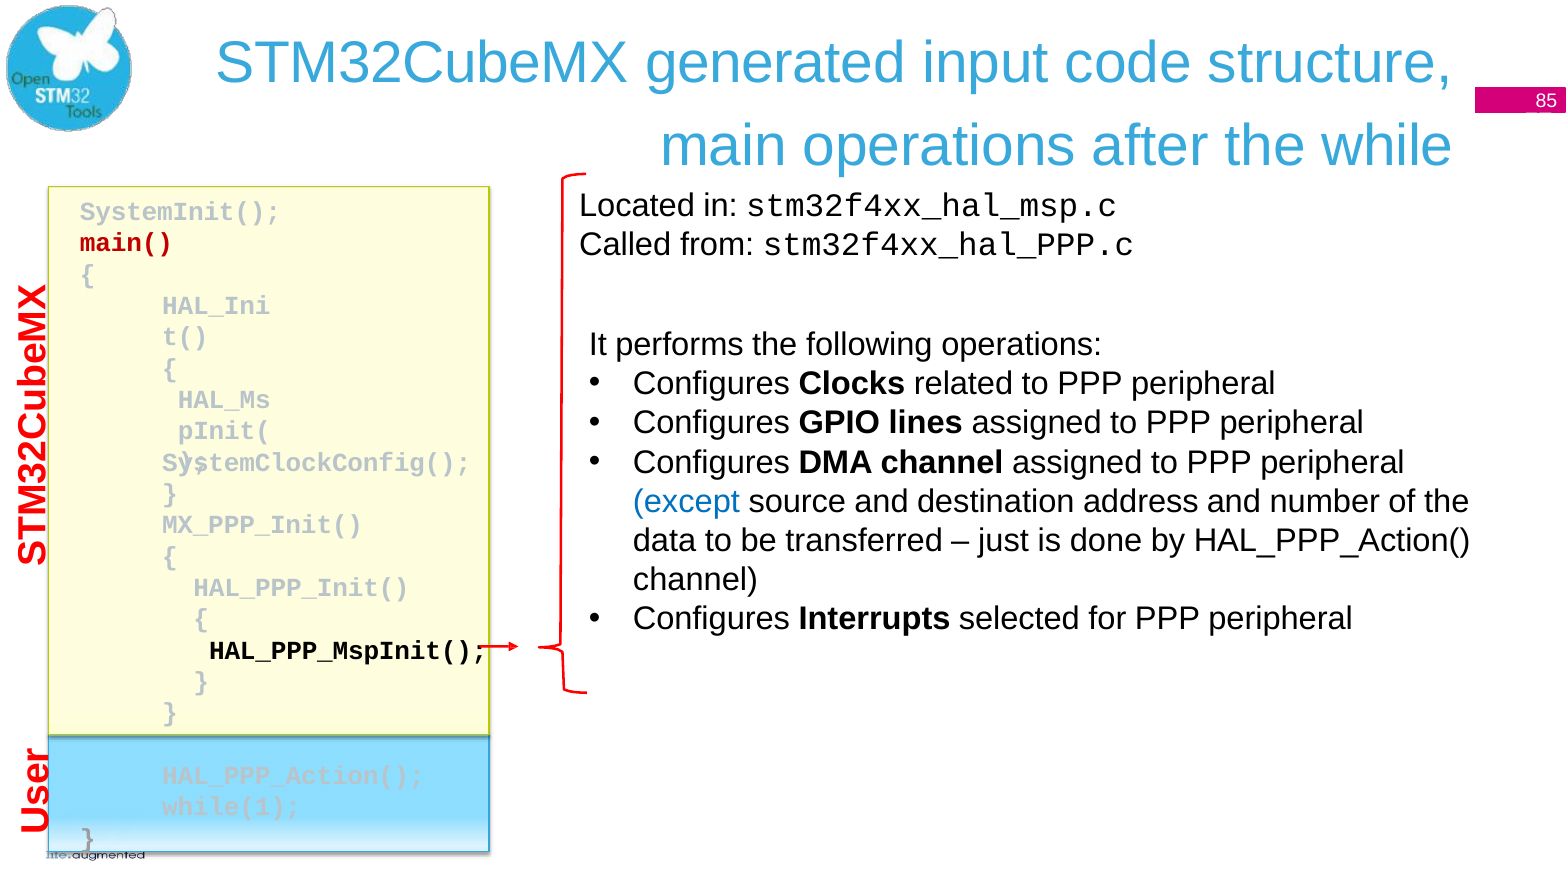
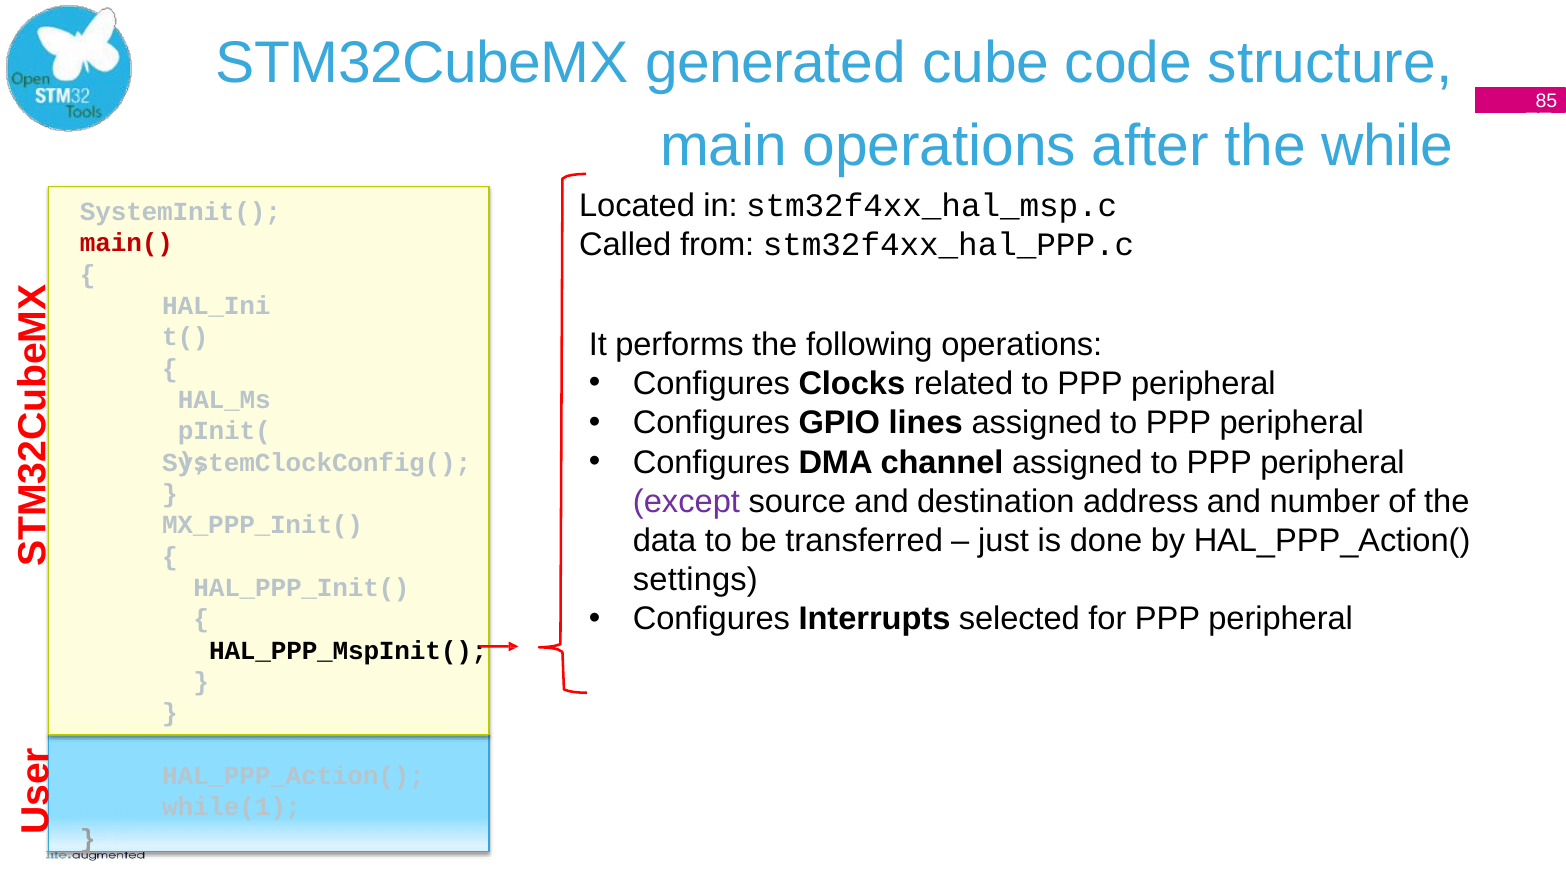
input: input -> cube
except colour: blue -> purple
channel at (696, 580): channel -> settings
